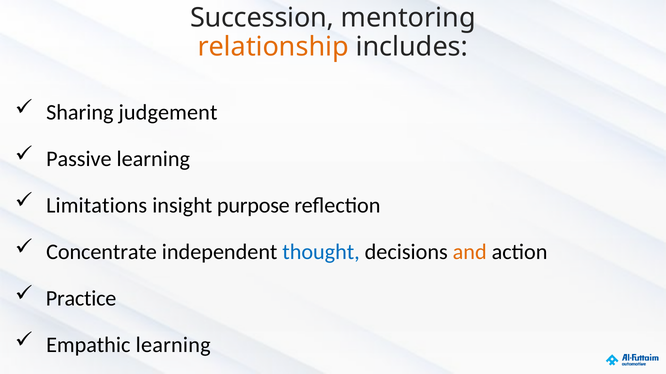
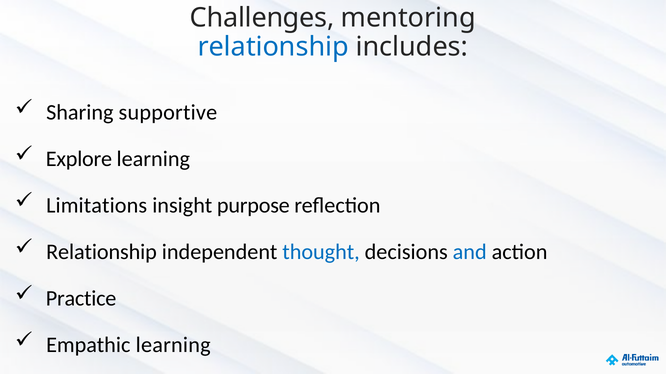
Succession: Succession -> Challenges
relationship at (273, 47) colour: orange -> blue
judgement: judgement -> supportive
Passive: Passive -> Explore
Concentrate at (102, 252): Concentrate -> Relationship
and colour: orange -> blue
